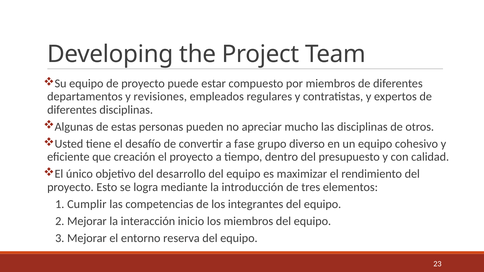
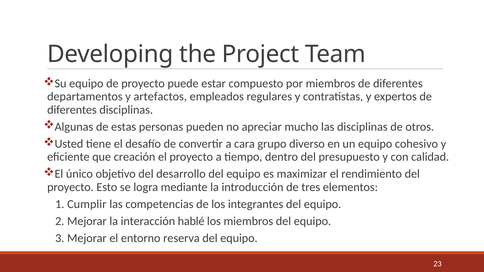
revisiones: revisiones -> artefactos
fase: fase -> cara
inicio: inicio -> hablé
